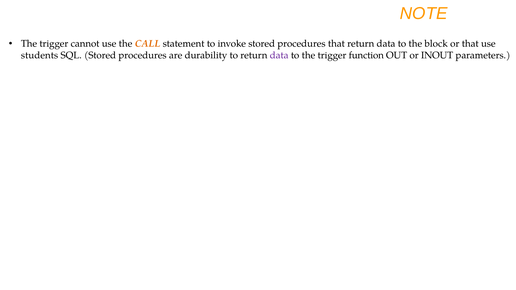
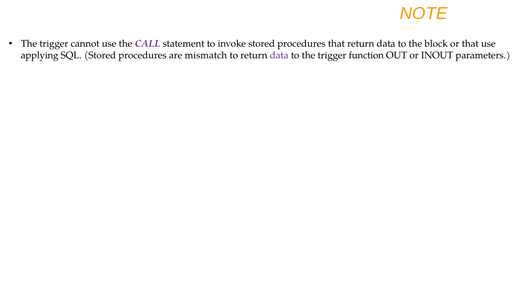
CALL colour: orange -> purple
students: students -> applying
durability: durability -> mismatch
